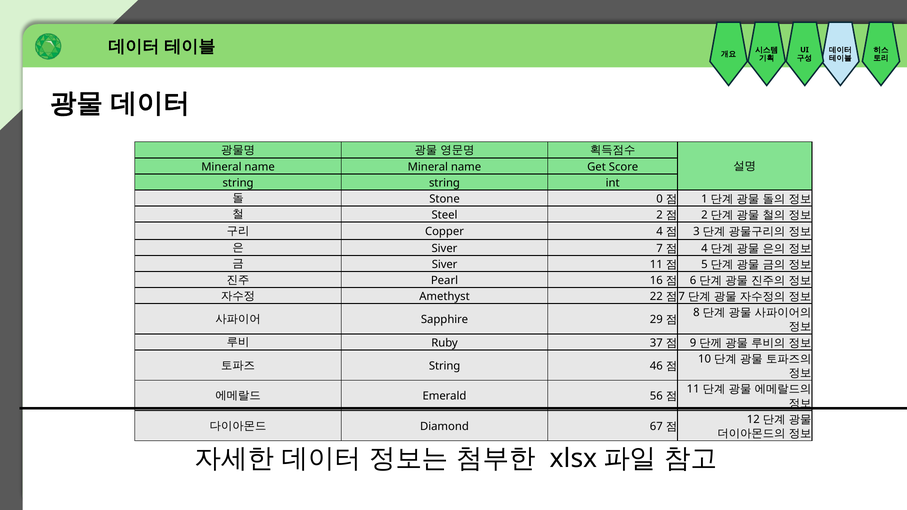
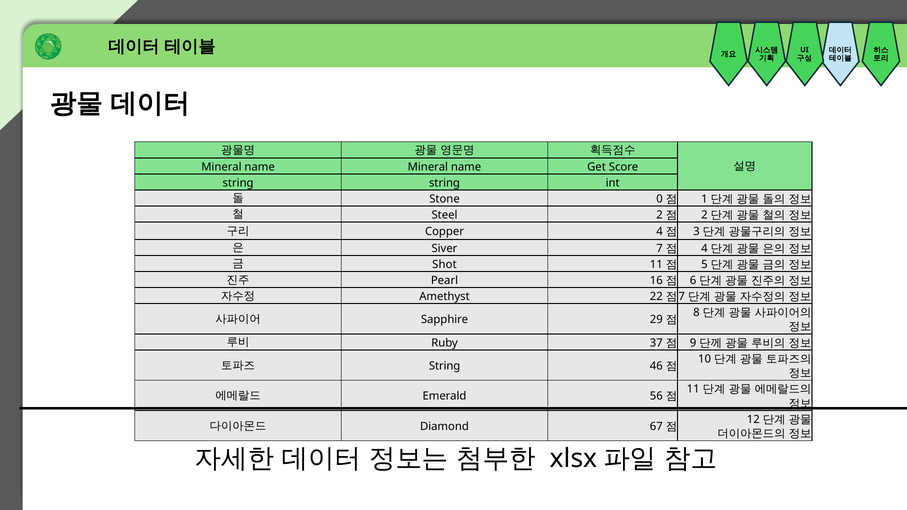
Siver at (445, 265): Siver -> Shot
